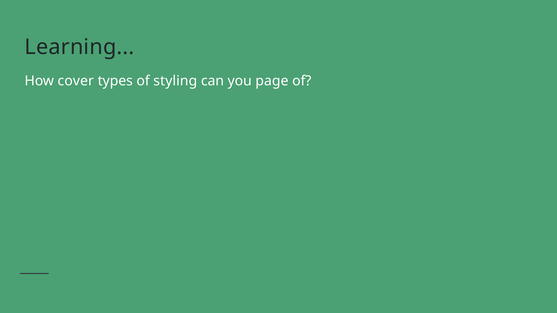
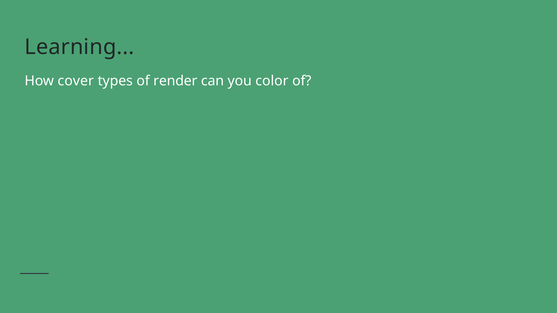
styling: styling -> render
page: page -> color
